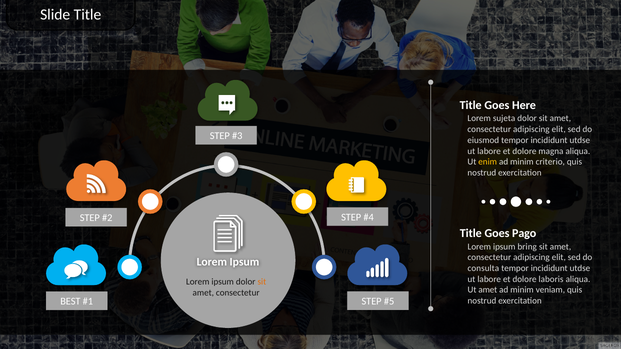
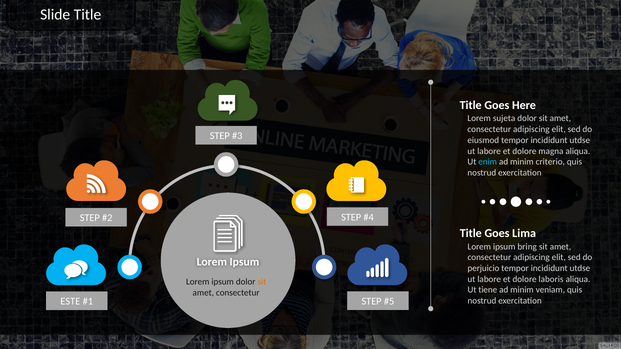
enim colour: yellow -> light blue
Pago: Pago -> Lima
consulta: consulta -> perjuicio
Ut amet: amet -> tiene
BEST: BEST -> ESTE
